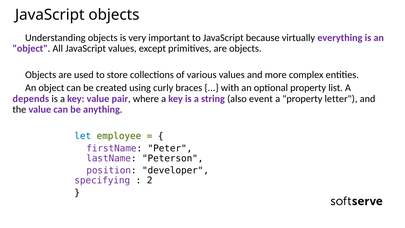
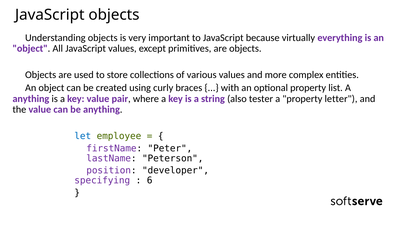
depends at (31, 99): depends -> anything
event: event -> tester
2: 2 -> 6
